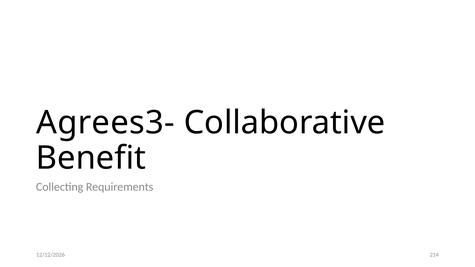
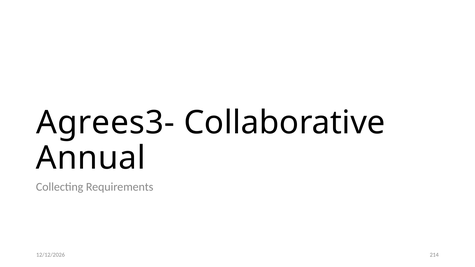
Benefit: Benefit -> Annual
